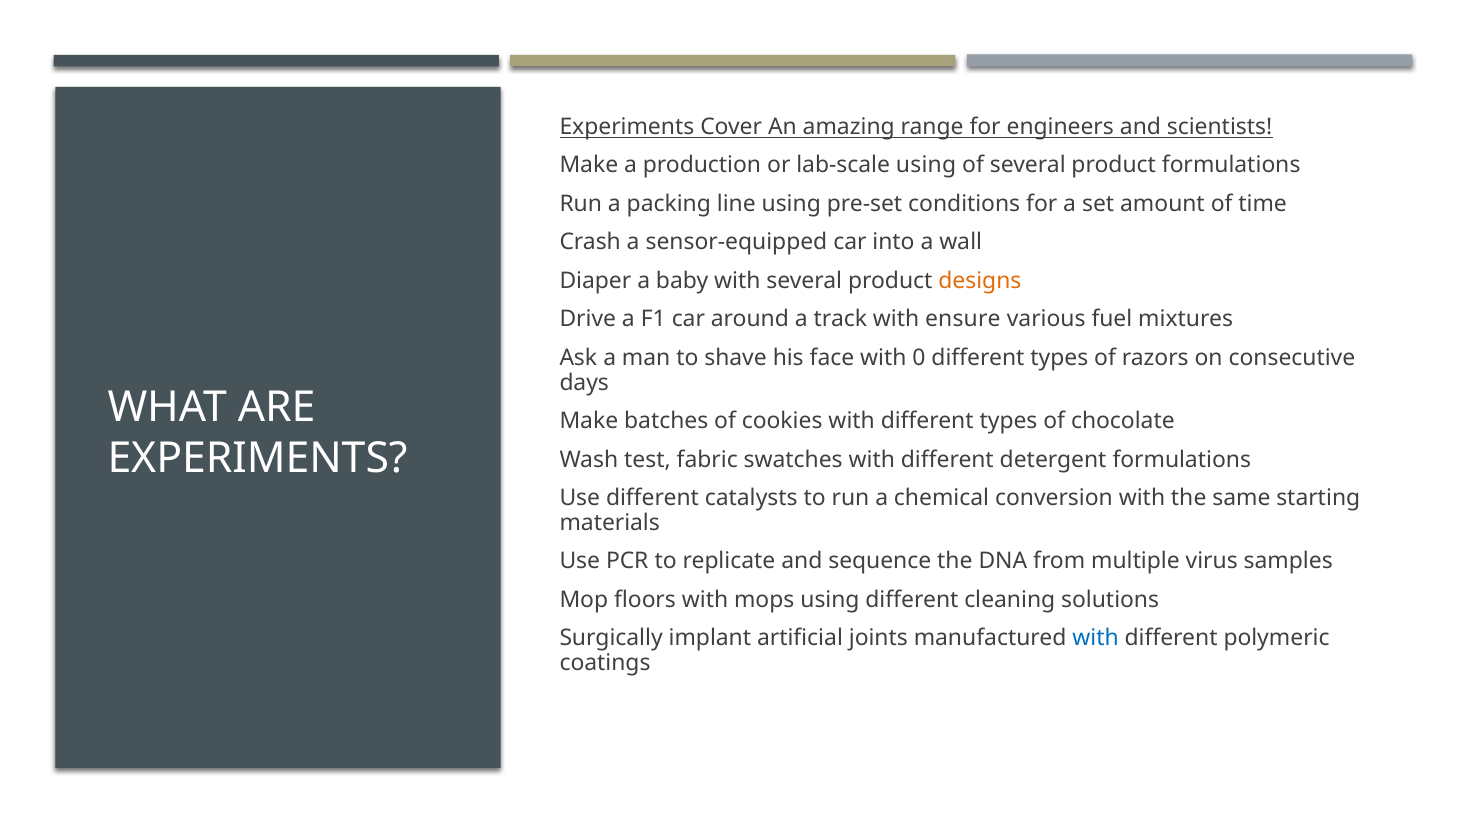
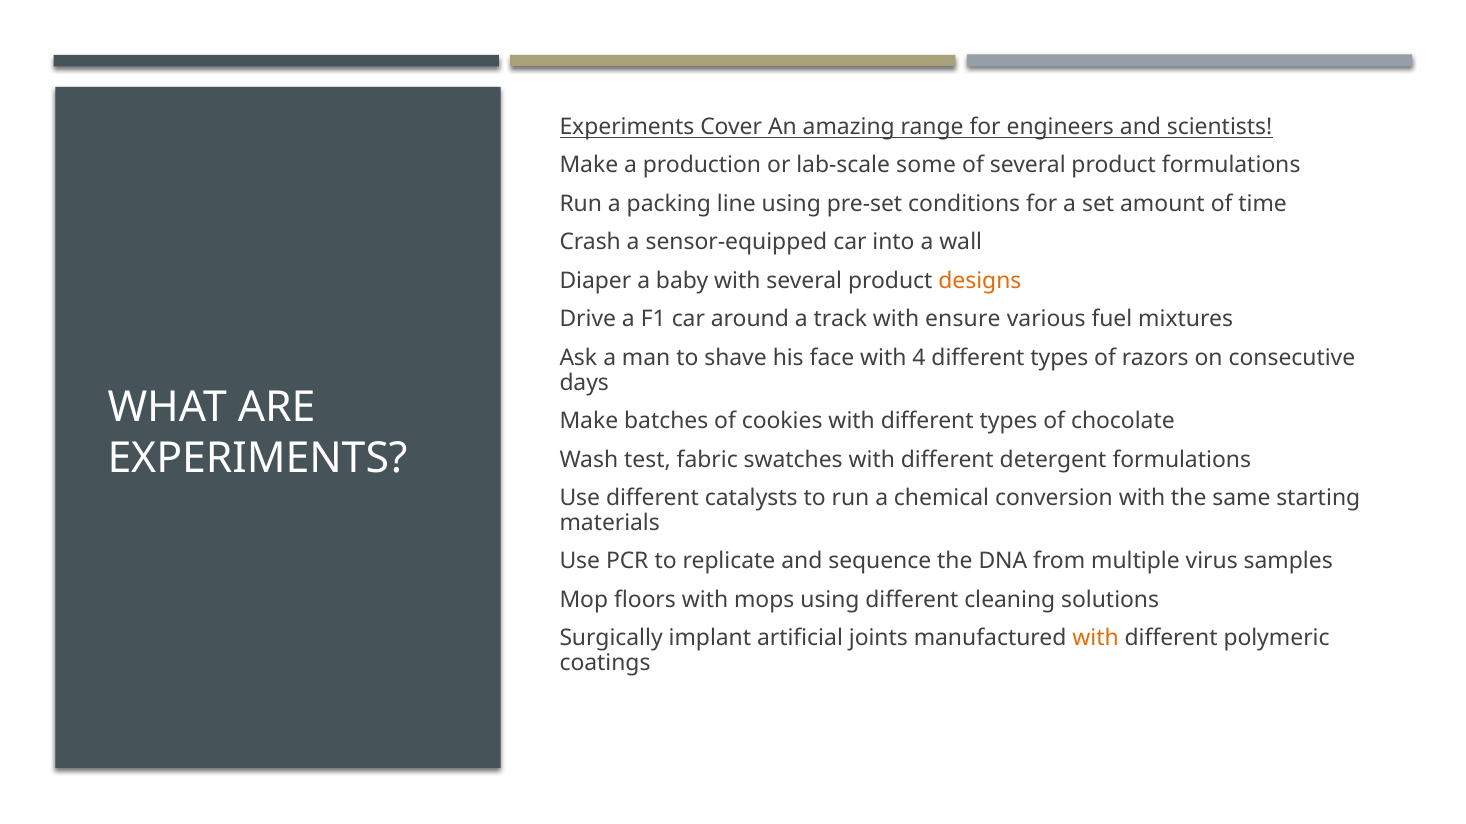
lab-scale using: using -> some
0: 0 -> 4
with at (1096, 639) colour: blue -> orange
